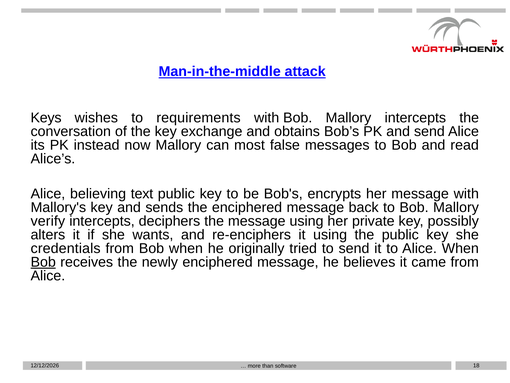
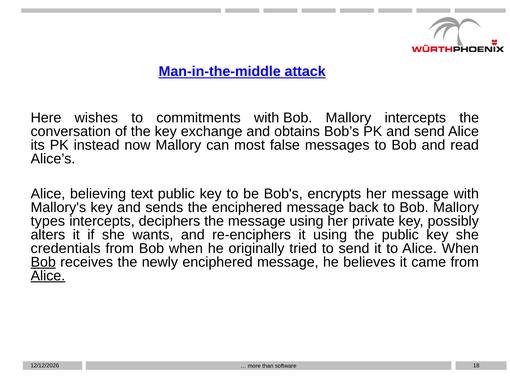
Keys: Keys -> Here
requirements: requirements -> commitments
verify: verify -> types
Alice at (48, 275) underline: none -> present
